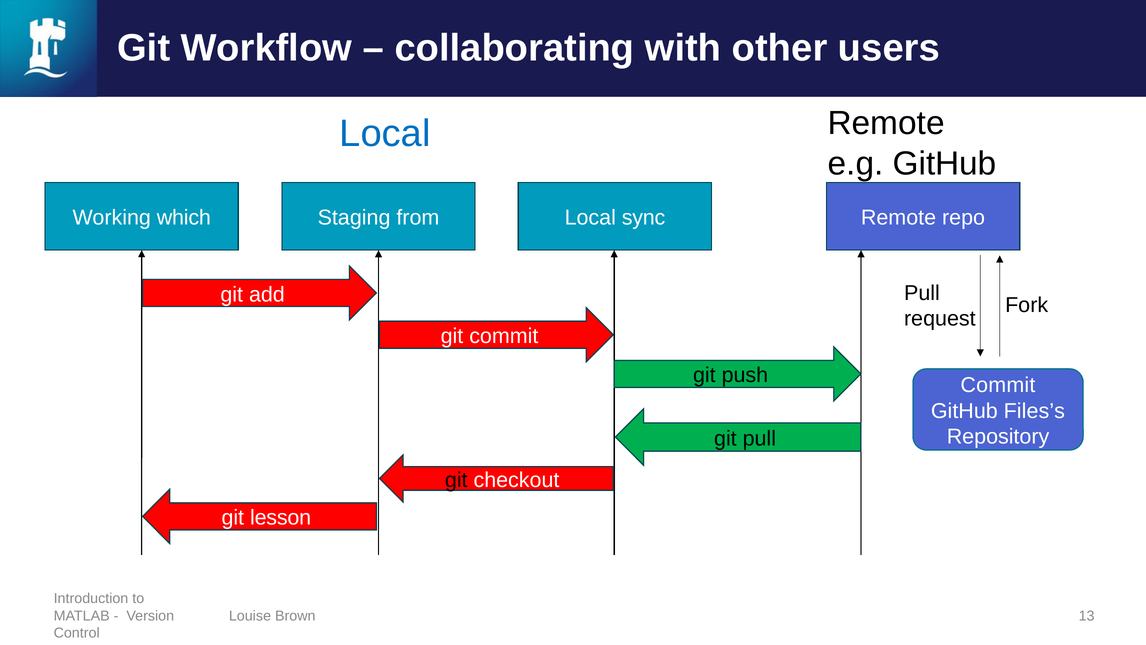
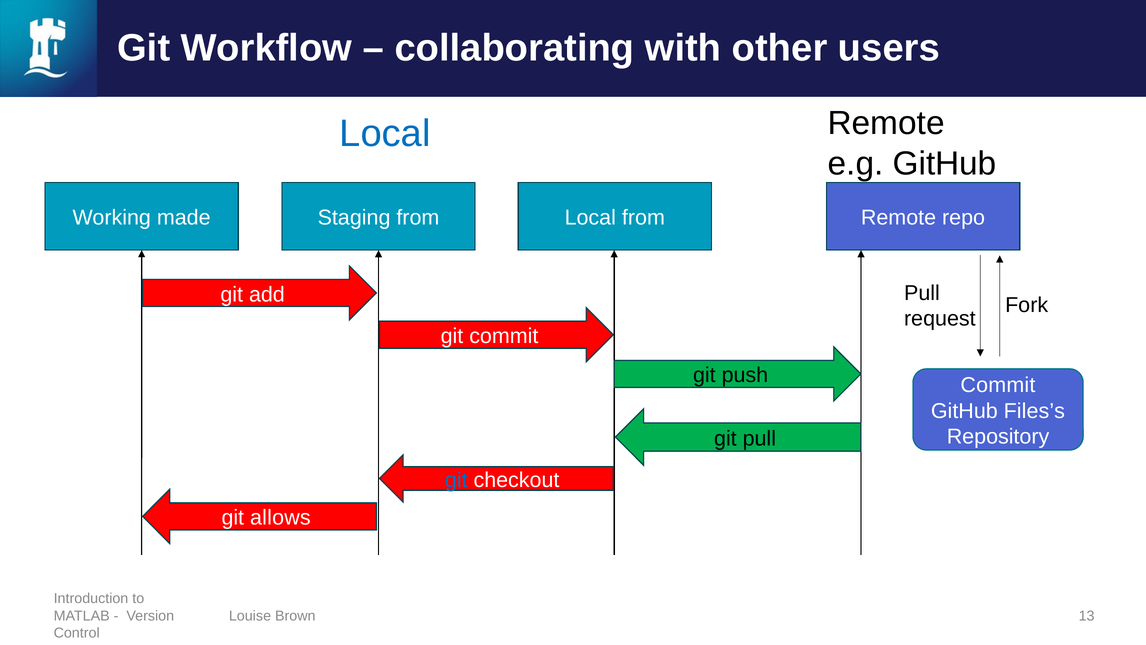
which: which -> made
Local sync: sync -> from
git at (456, 480) colour: black -> blue
lesson: lesson -> allows
